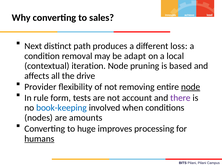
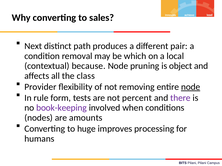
loss: loss -> pair
adapt: adapt -> which
iteration: iteration -> because
based: based -> object
drive: drive -> class
account: account -> percent
book-keeping colour: blue -> purple
humans underline: present -> none
